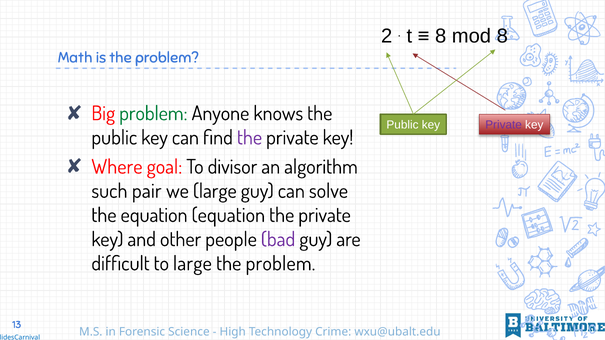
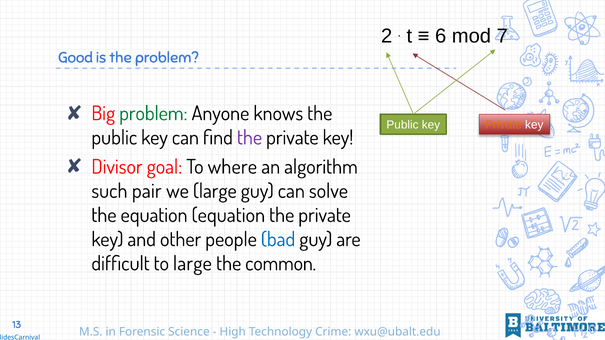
8 at (441, 36): 8 -> 6
mod 8: 8 -> 7
Math: Math -> Good
Private at (504, 125) colour: purple -> orange
Where: Where -> Divisor
divisor: divisor -> where
bad colour: purple -> blue
problem at (280, 264): problem -> common
